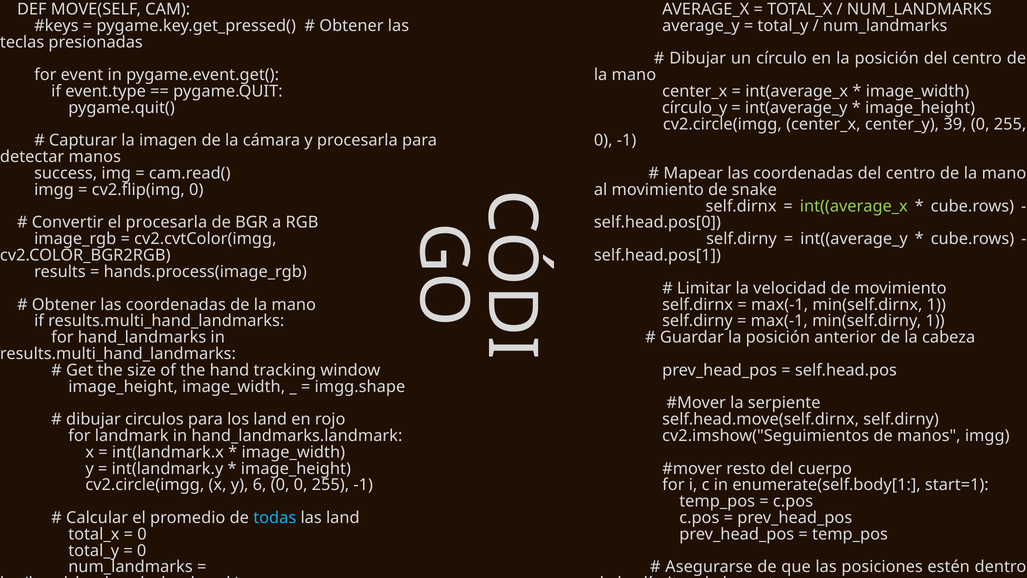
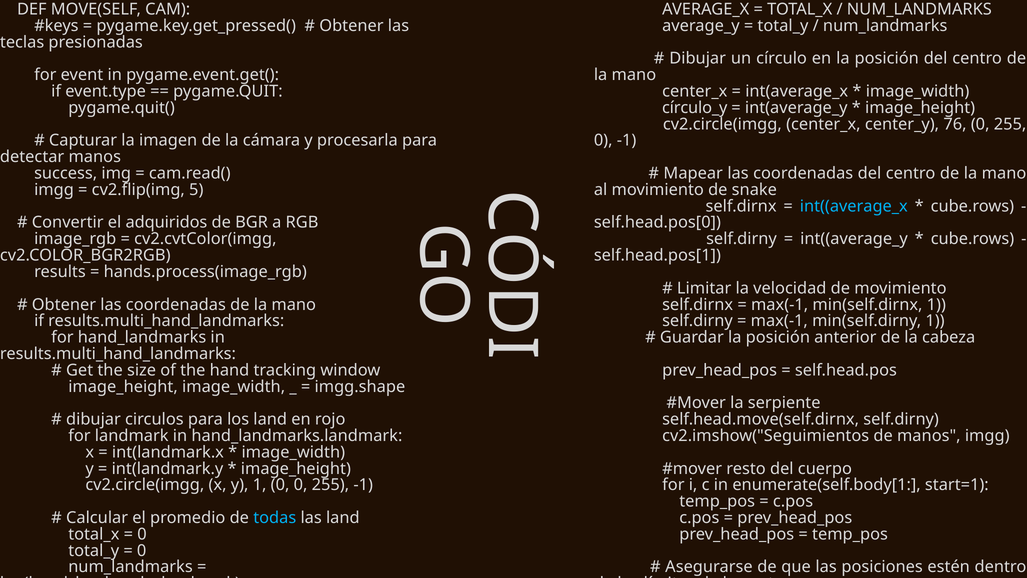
39: 39 -> 76
cv2.flip(img 0: 0 -> 5
int((average_x colour: light green -> light blue
el procesarla: procesarla -> adquiridos
y 6: 6 -> 1
